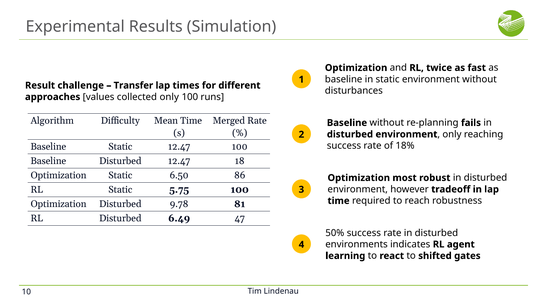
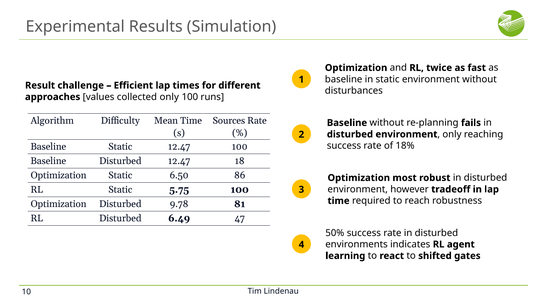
Transfer: Transfer -> Efficient
Merged: Merged -> Sources
